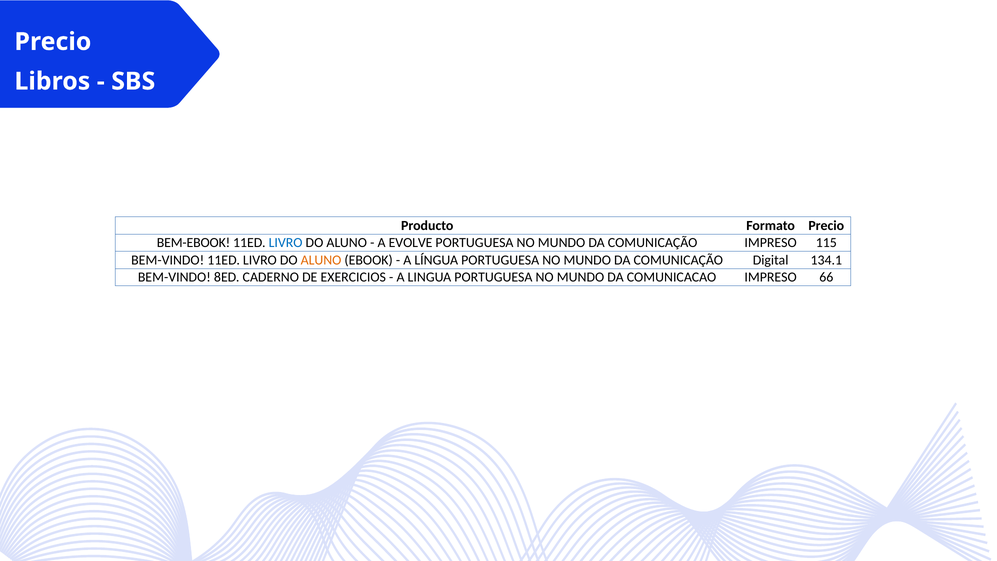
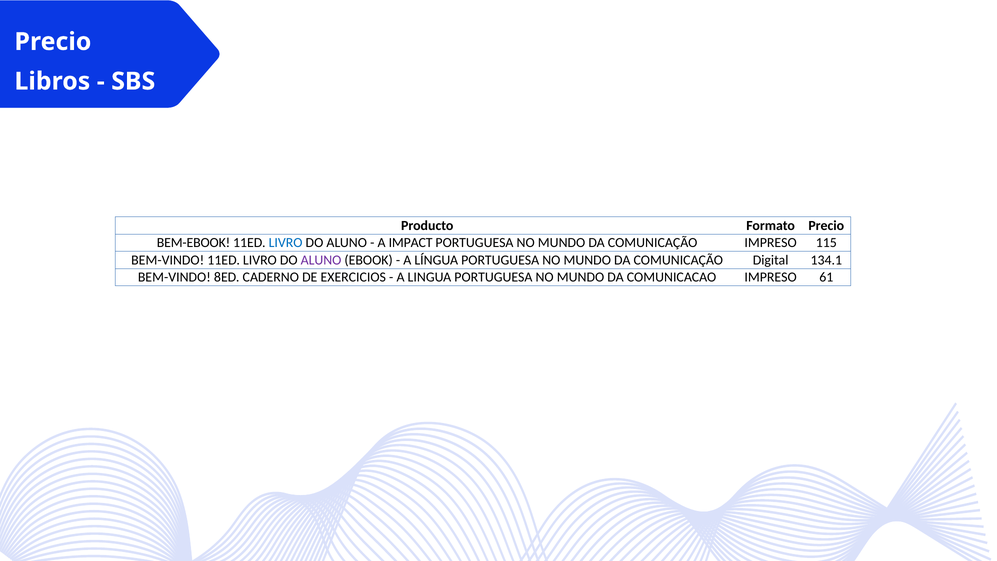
EVOLVE: EVOLVE -> IMPACT
ALUNO at (321, 260) colour: orange -> purple
66: 66 -> 61
